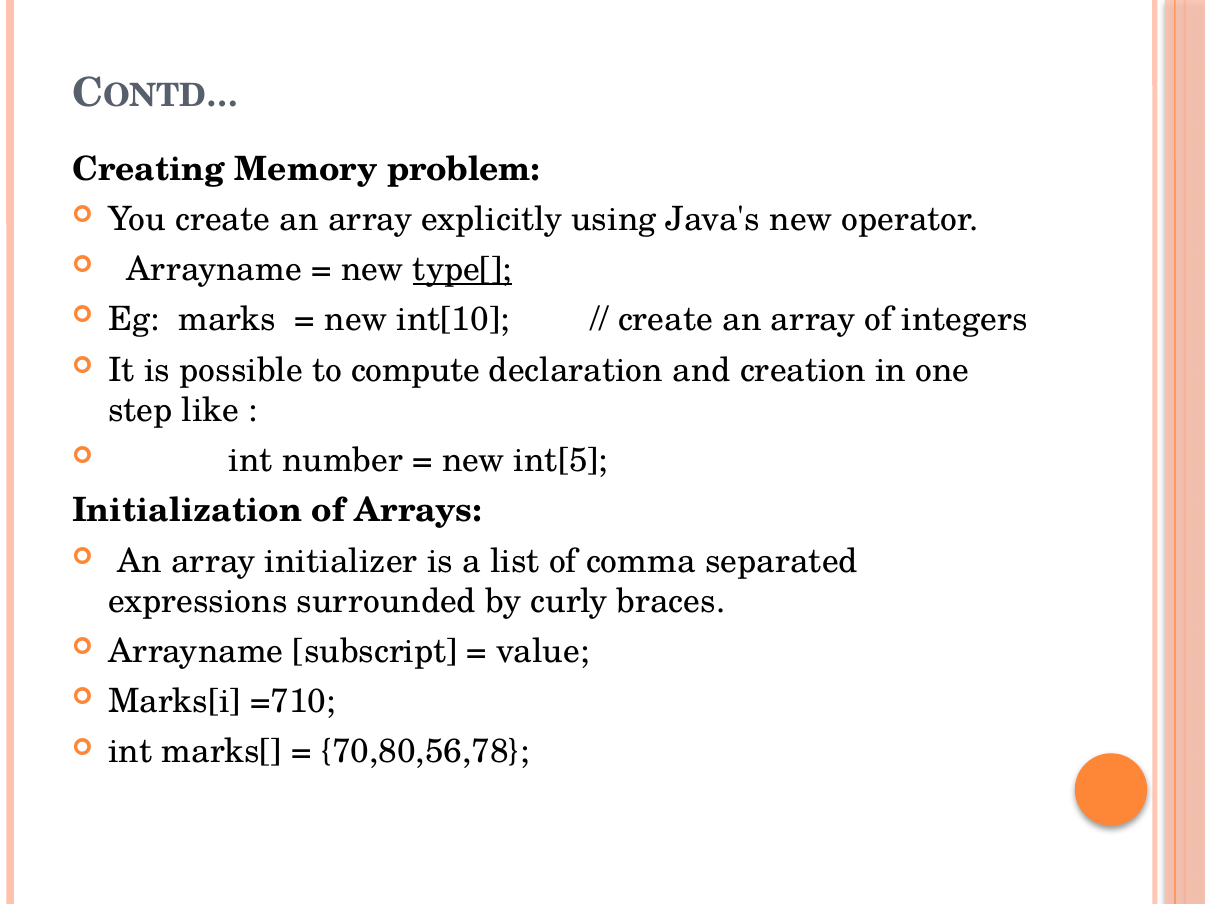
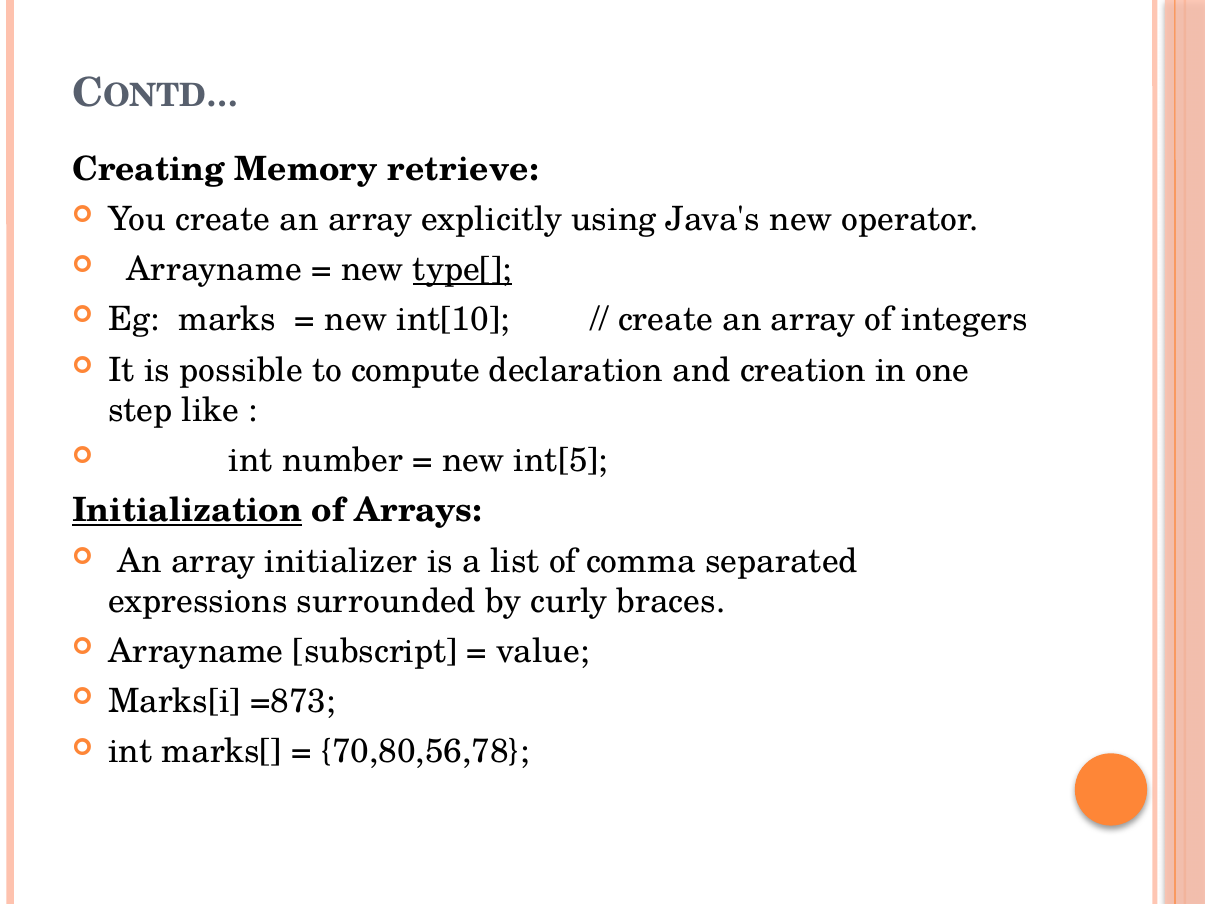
problem: problem -> retrieve
Initialization underline: none -> present
=710: =710 -> =873
